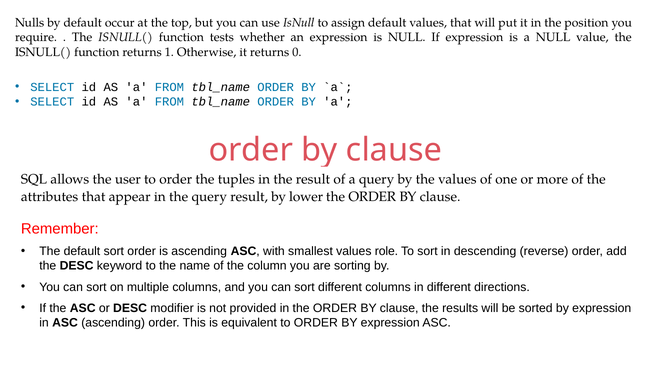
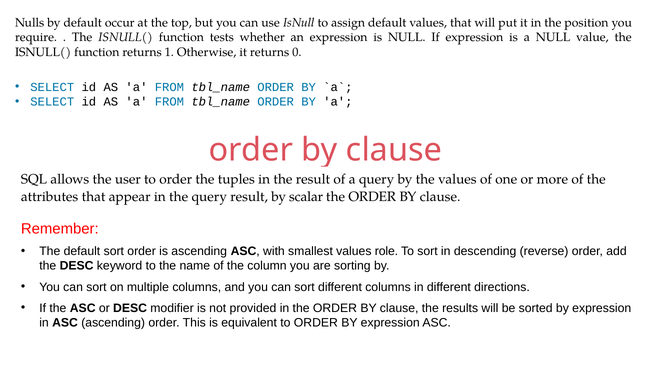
lower: lower -> scalar
